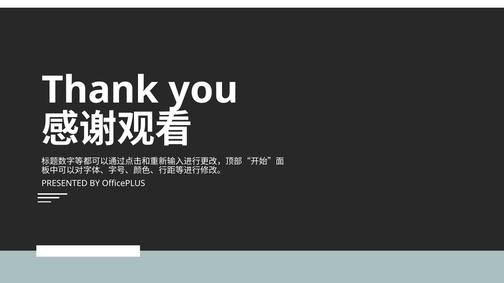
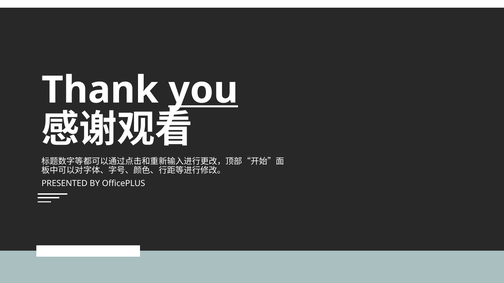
you underline: none -> present
